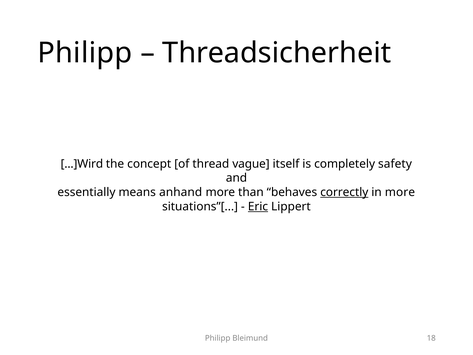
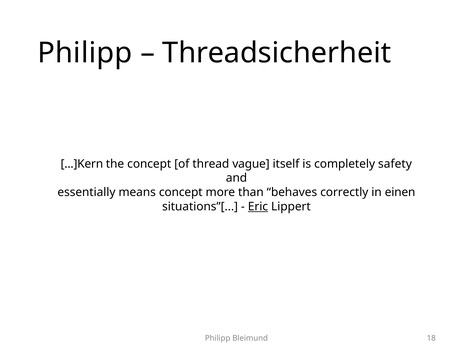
...]Wird: ...]Wird -> ...]Kern
means anhand: anhand -> concept
correctly underline: present -> none
in more: more -> einen
